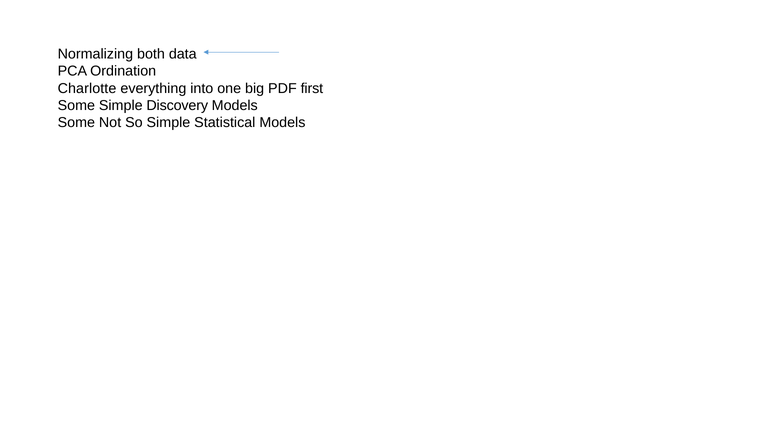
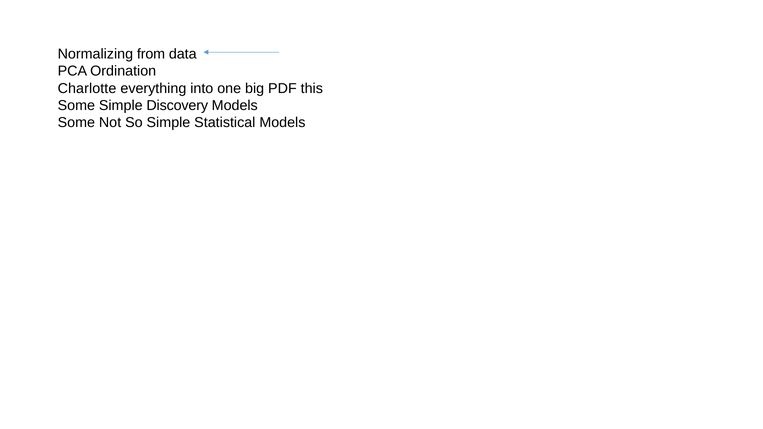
both: both -> from
first: first -> this
